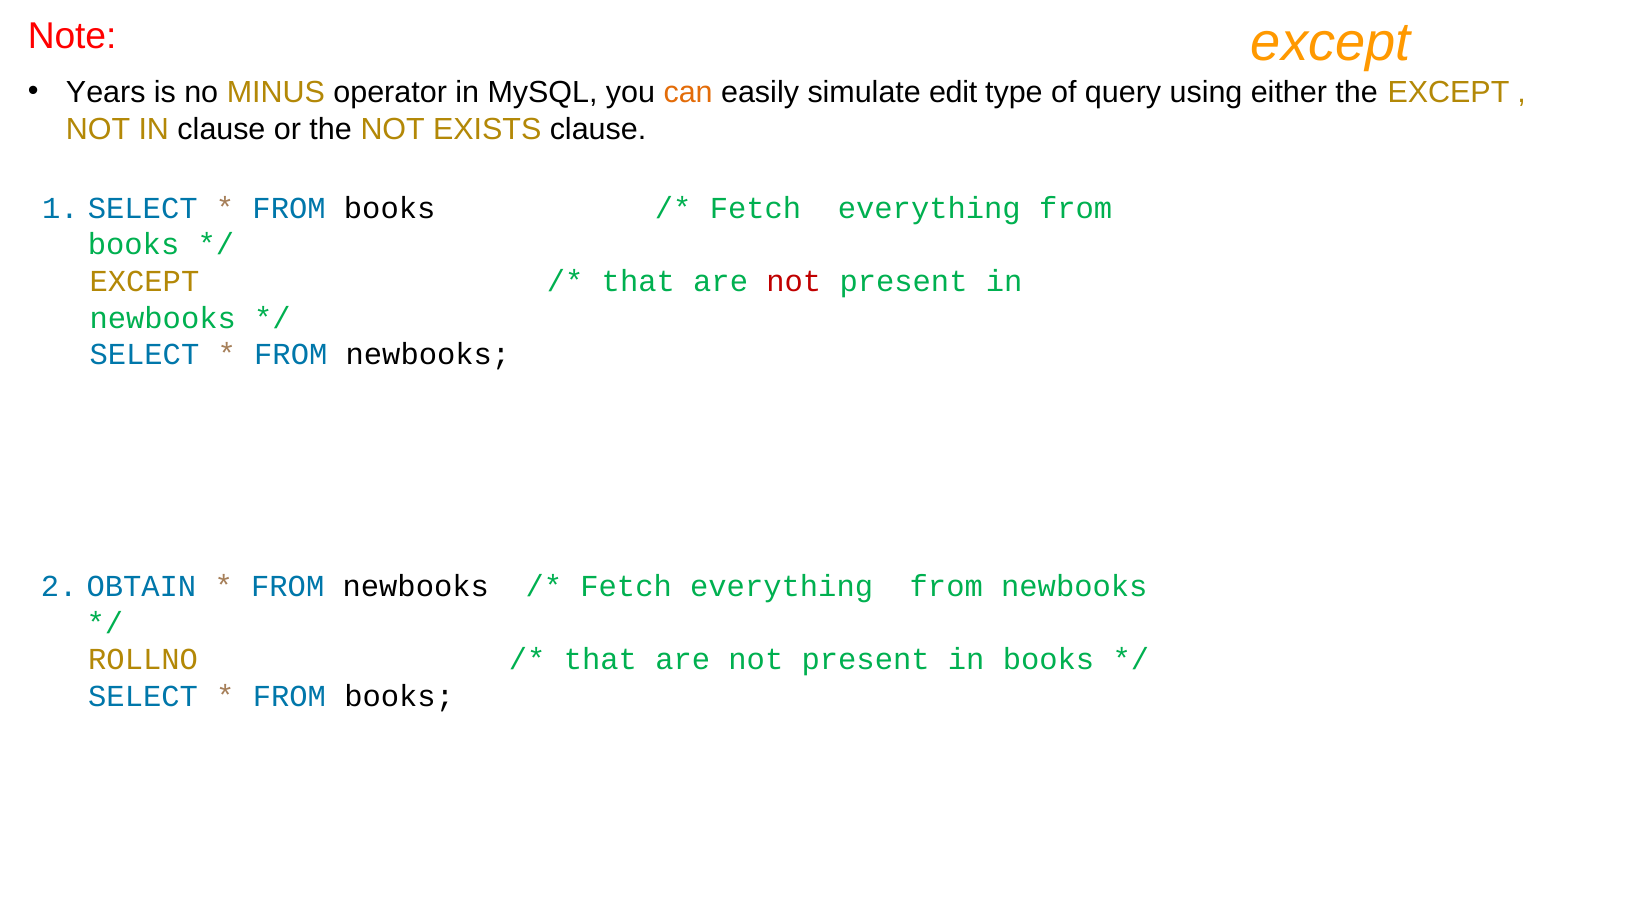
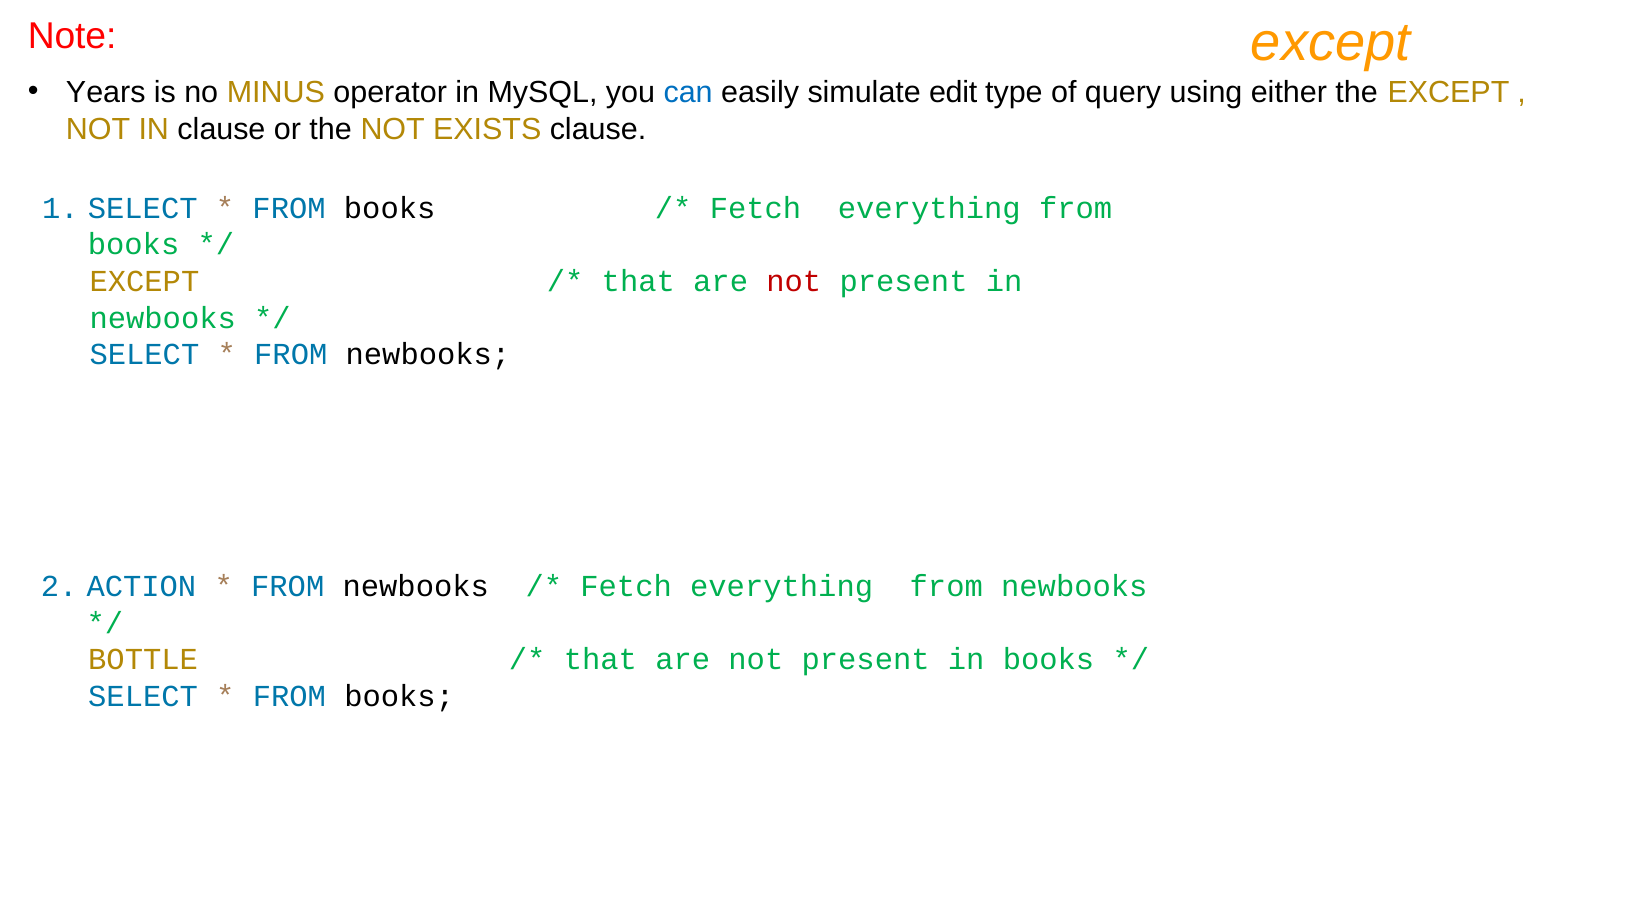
can colour: orange -> blue
OBTAIN: OBTAIN -> ACTION
ROLLNO: ROLLNO -> BOTTLE
